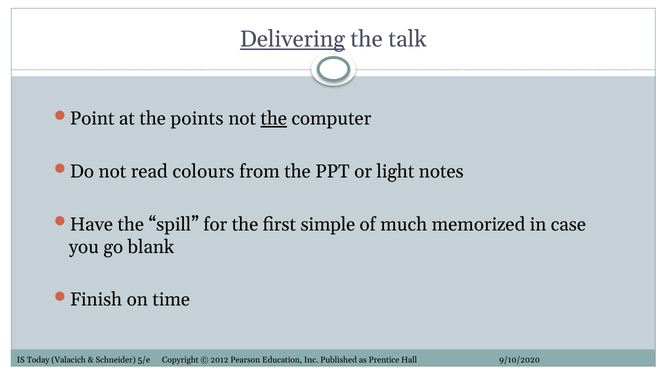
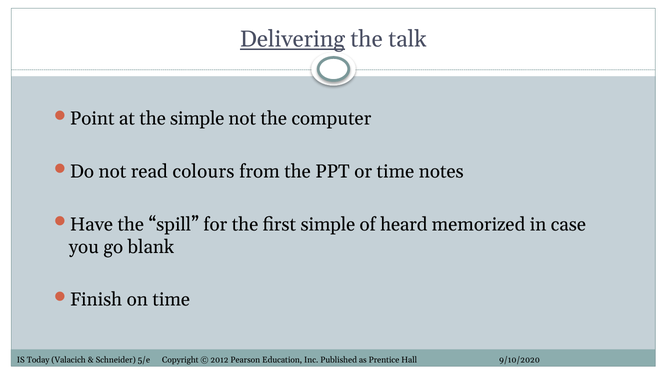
the points: points -> simple
the at (274, 119) underline: present -> none
or light: light -> time
much: much -> heard
